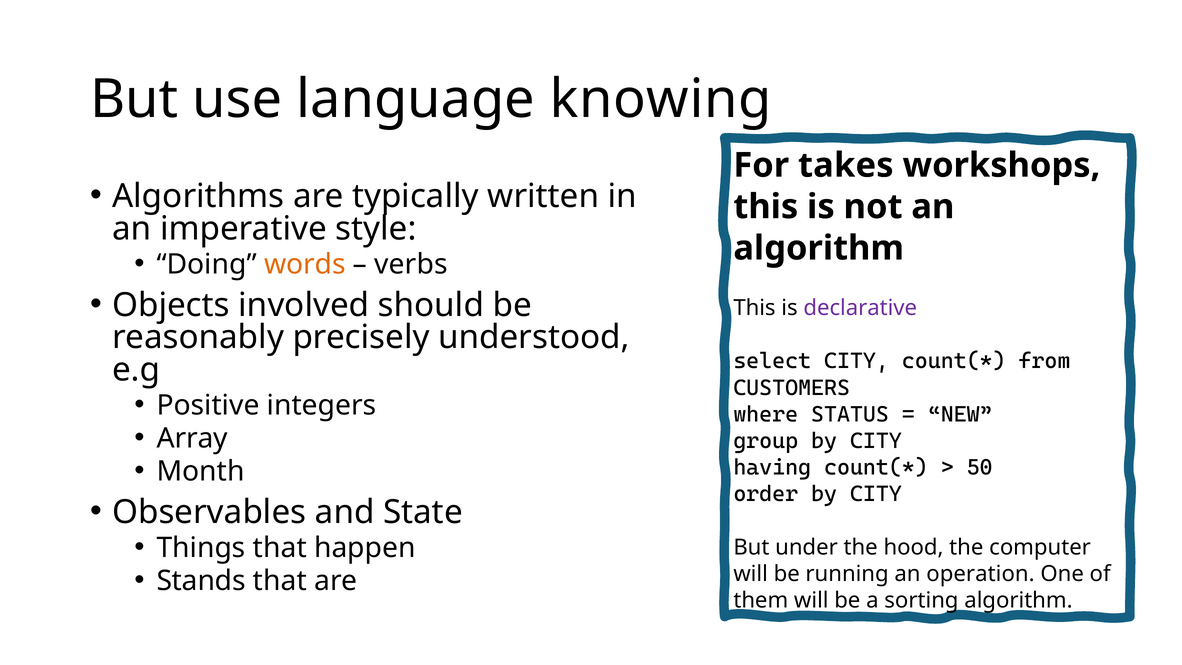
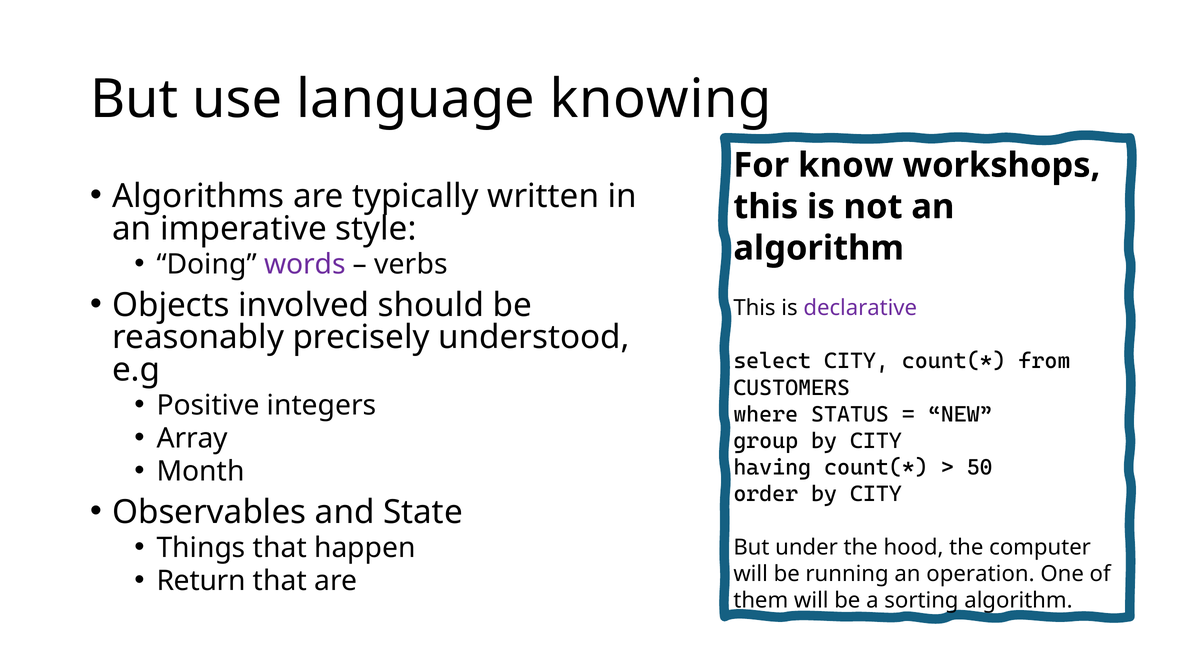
takes: takes -> know
words colour: orange -> purple
Stands: Stands -> Return
